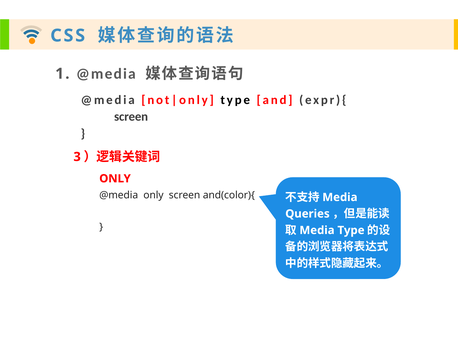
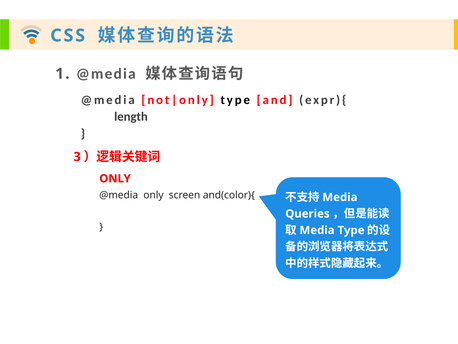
screen at (131, 117): screen -> length
